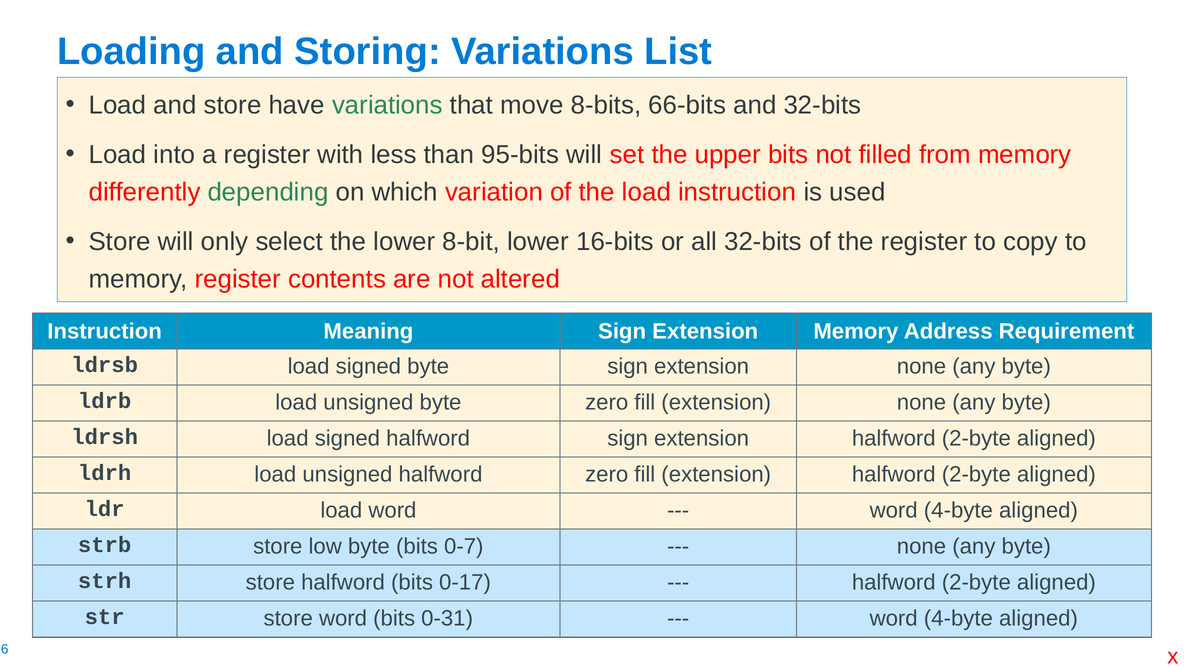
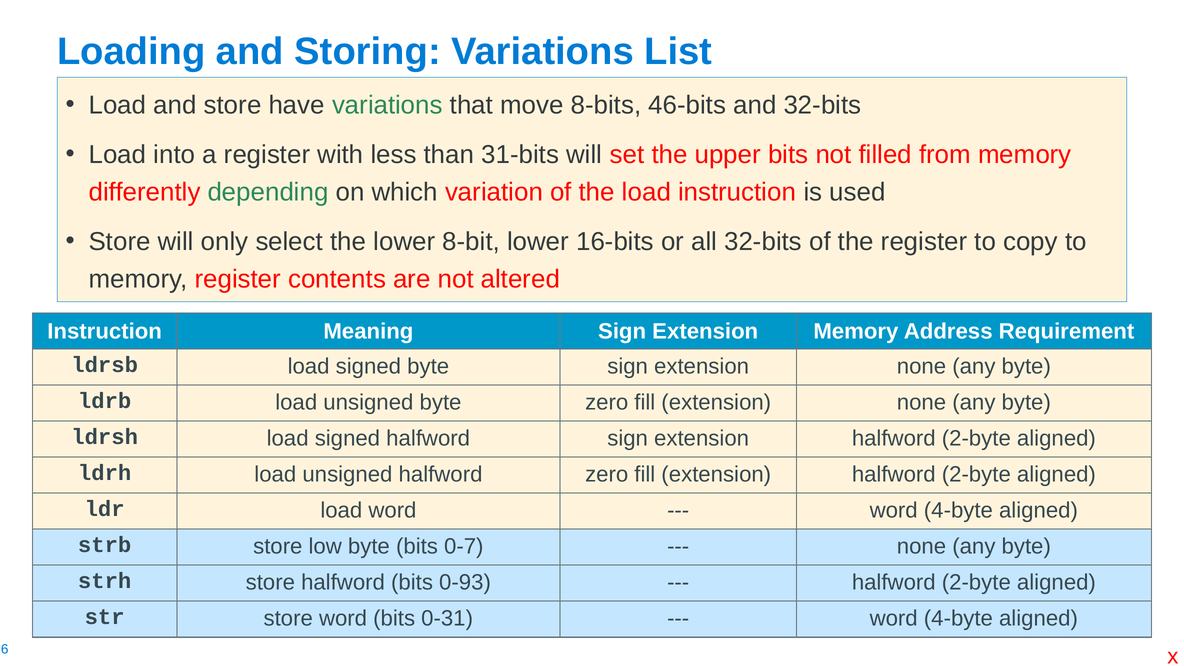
66-bits: 66-bits -> 46-bits
95-bits: 95-bits -> 31-bits
0-17: 0-17 -> 0-93
